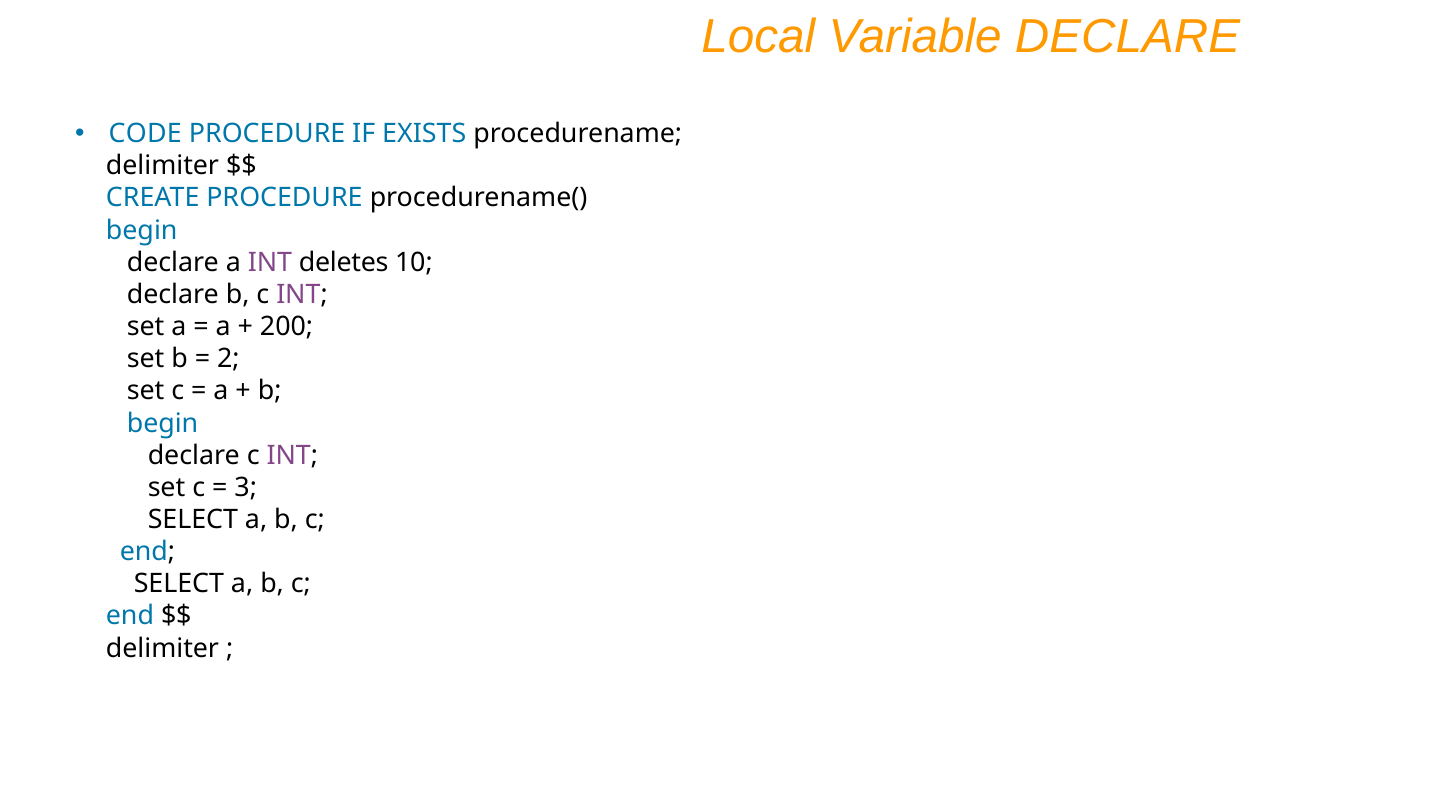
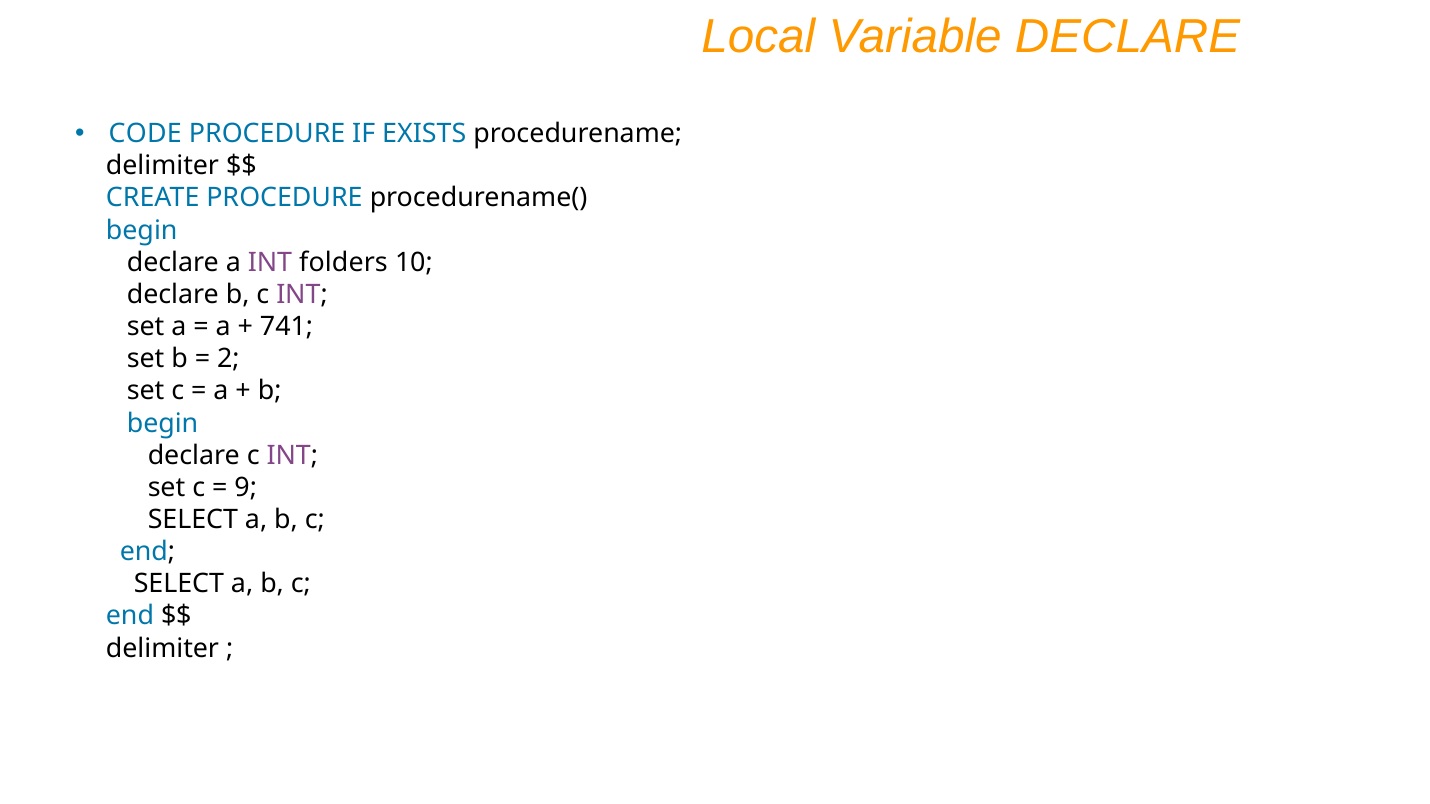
deletes: deletes -> folders
200: 200 -> 741
3: 3 -> 9
